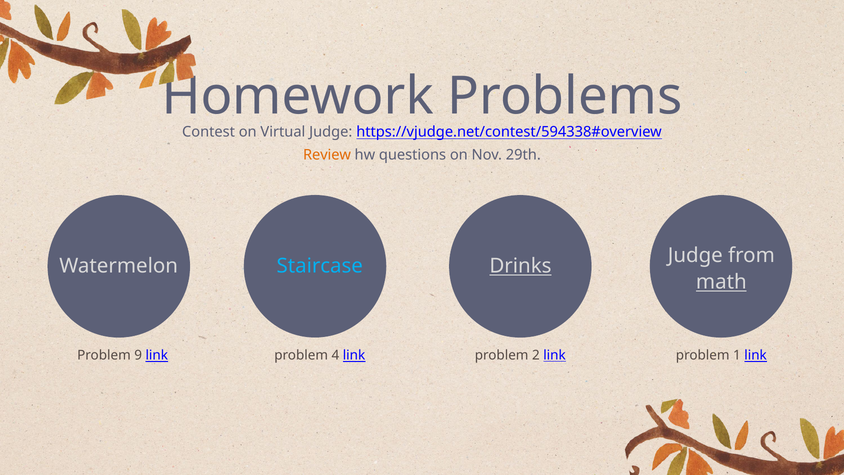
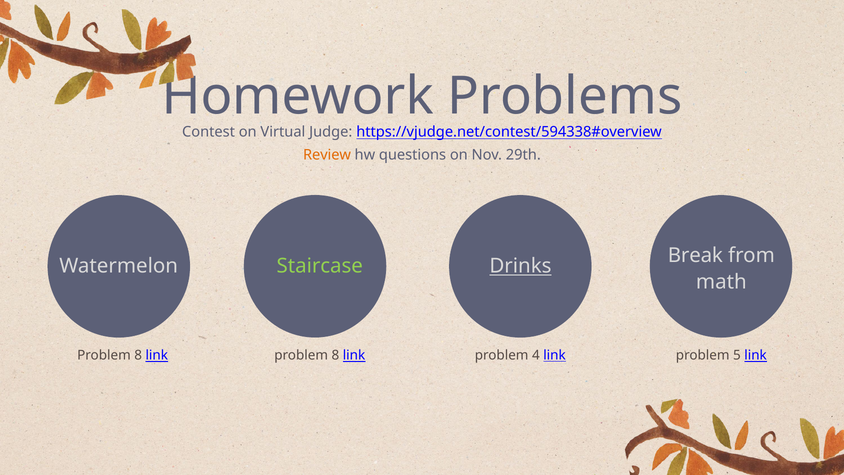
Judge at (695, 255): Judge -> Break
Staircase colour: light blue -> light green
math underline: present -> none
2: 2 -> 4
9 at (138, 355): 9 -> 8
4 at (335, 355): 4 -> 8
1: 1 -> 5
